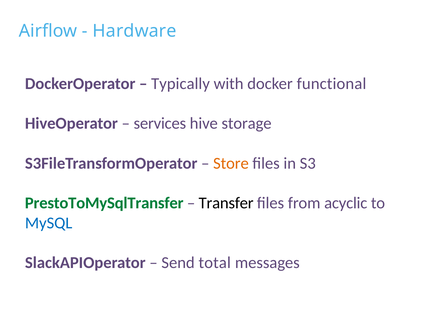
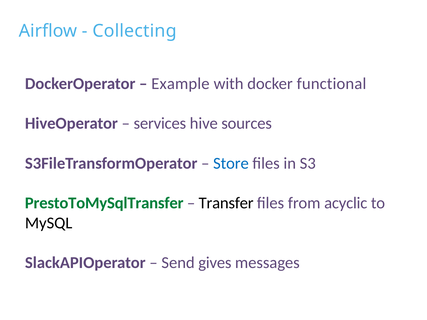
Hardware: Hardware -> Collecting
Typically: Typically -> Example
storage: storage -> sources
Store colour: orange -> blue
MySQL colour: blue -> black
total: total -> gives
